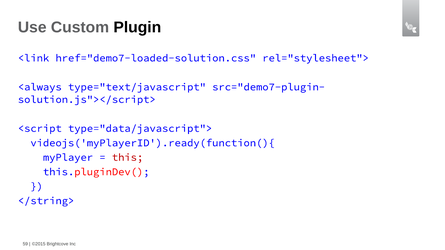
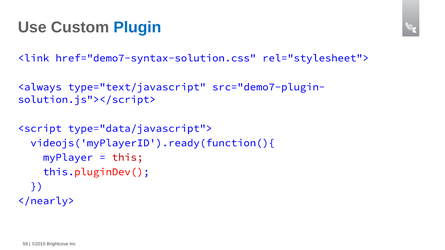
Plugin colour: black -> blue
href="demo7-loaded-solution.css: href="demo7-loaded-solution.css -> href="demo7-syntax-solution.css
</string>: </string> -> </nearly>
